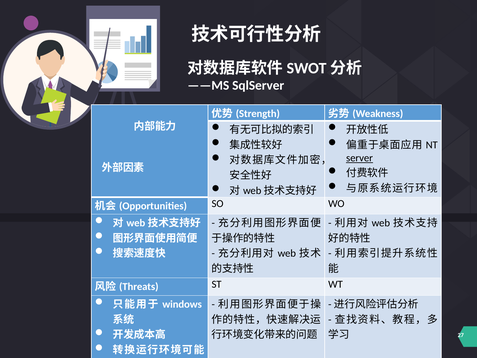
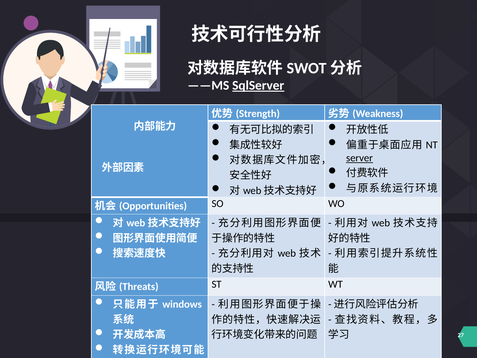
SqlServer underline: none -> present
